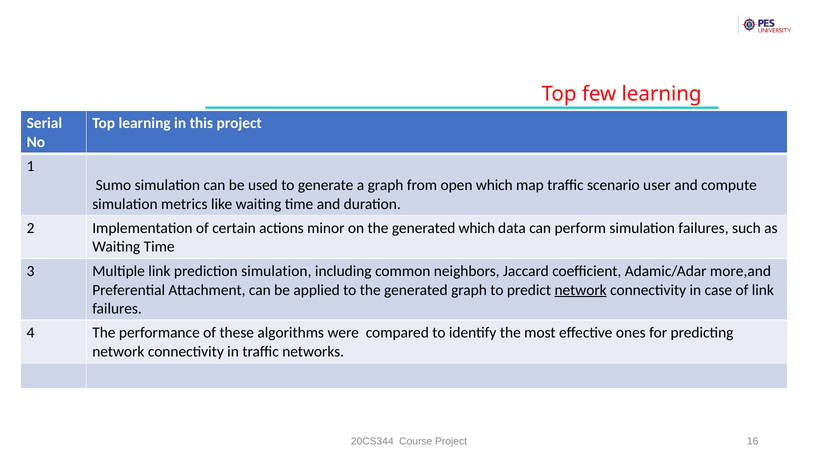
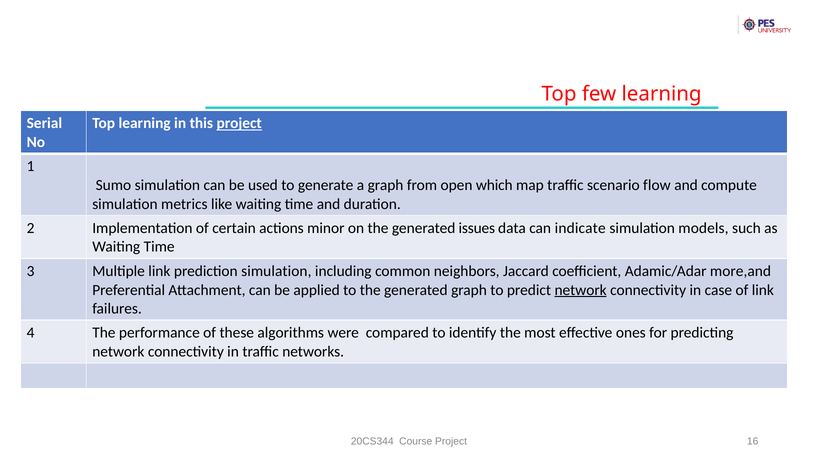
project at (239, 123) underline: none -> present
user: user -> flow
generated which: which -> issues
perform: perform -> indicate
simulation failures: failures -> models
